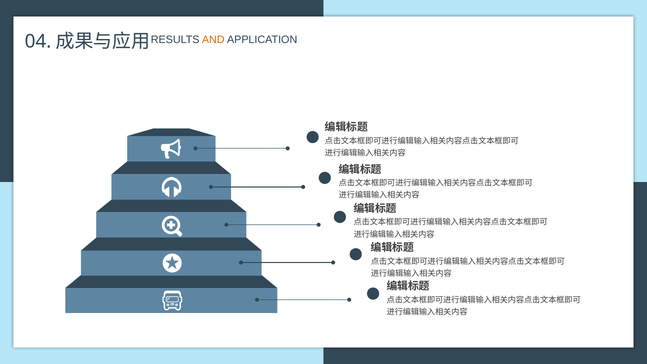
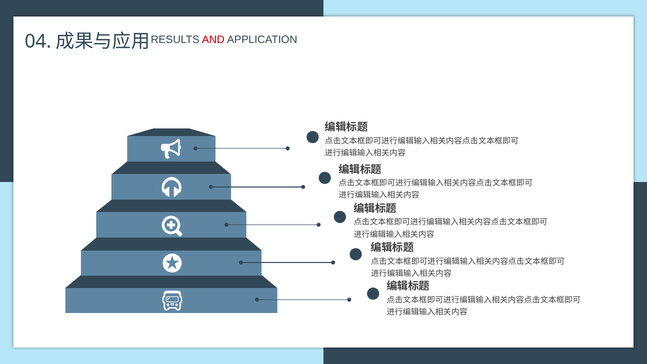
AND colour: orange -> red
